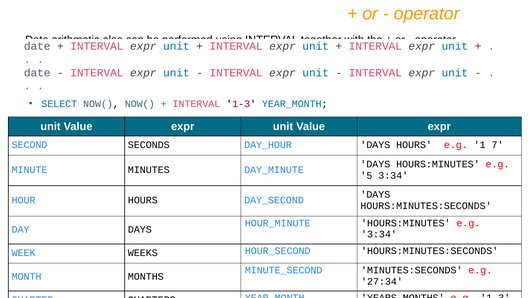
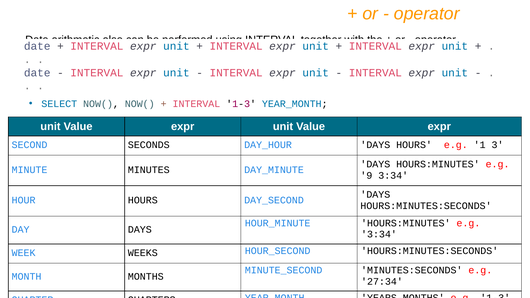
7: 7 -> 3
5: 5 -> 9
